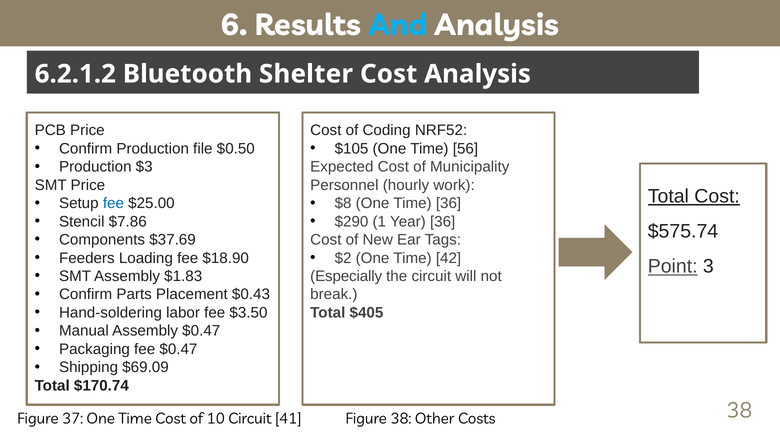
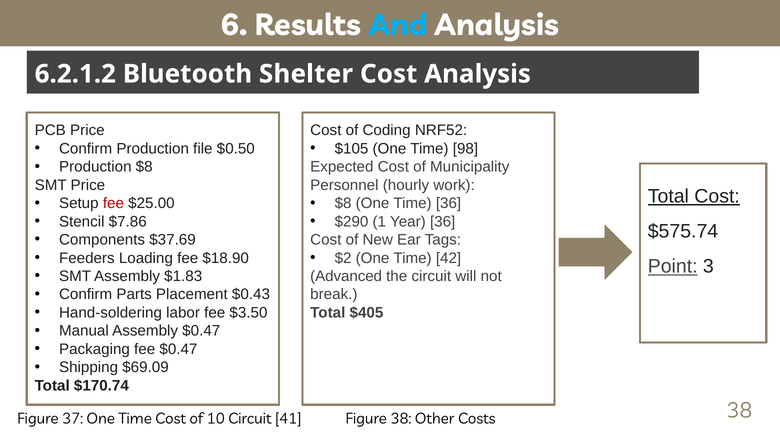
56: 56 -> 98
Production $3: $3 -> $8
fee at (113, 203) colour: blue -> red
Especially: Especially -> Advanced
